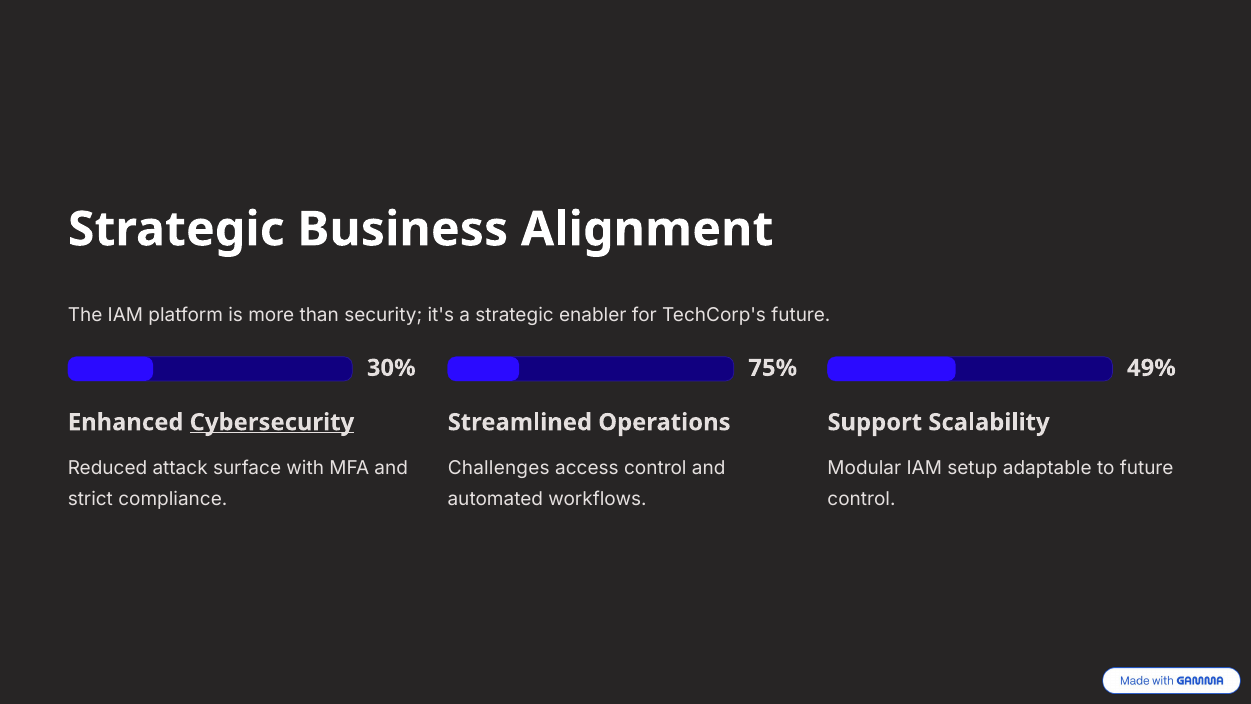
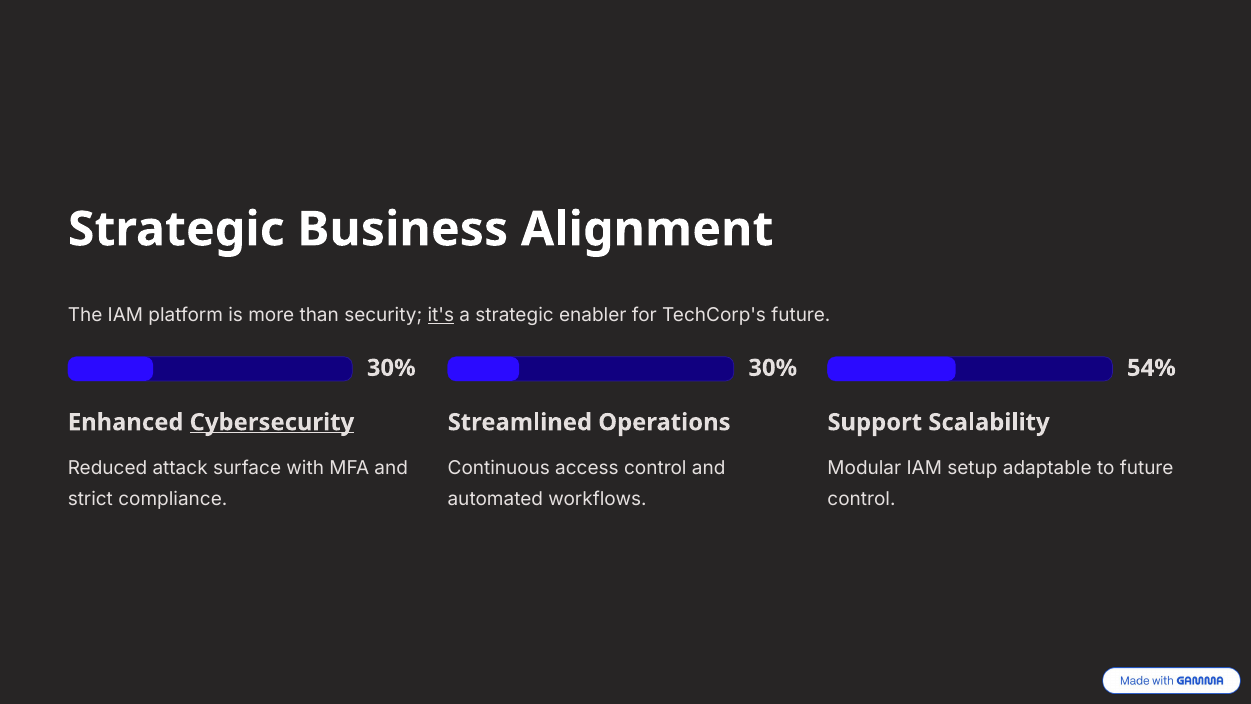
it's underline: none -> present
75% at (773, 368): 75% -> 30%
49%: 49% -> 54%
Challenges: Challenges -> Continuous
